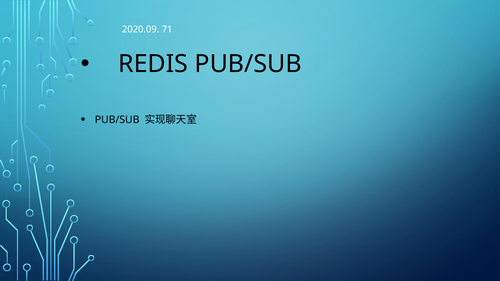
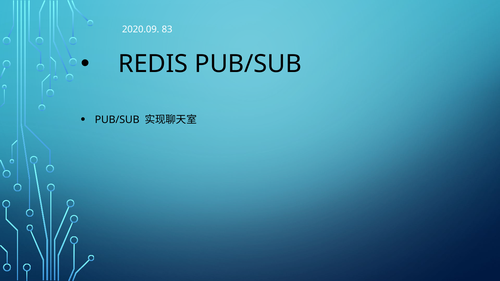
71: 71 -> 83
